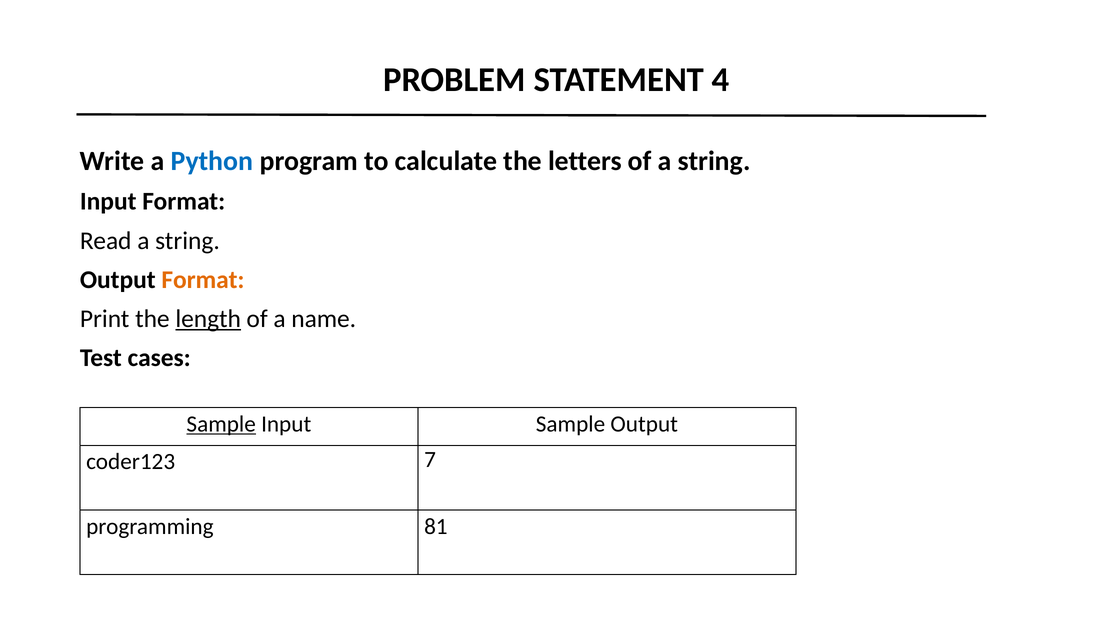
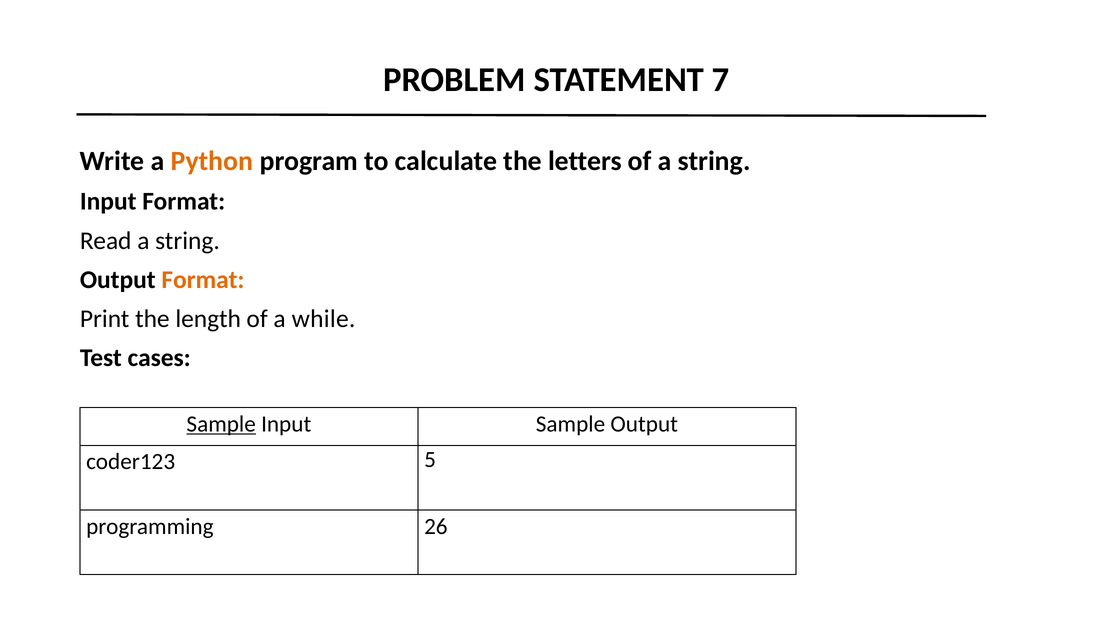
4: 4 -> 7
Python colour: blue -> orange
length underline: present -> none
name: name -> while
7: 7 -> 5
81: 81 -> 26
